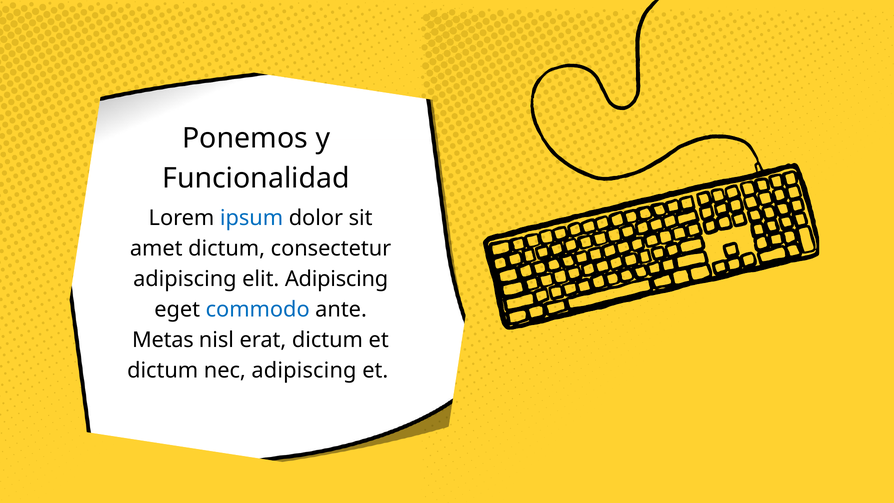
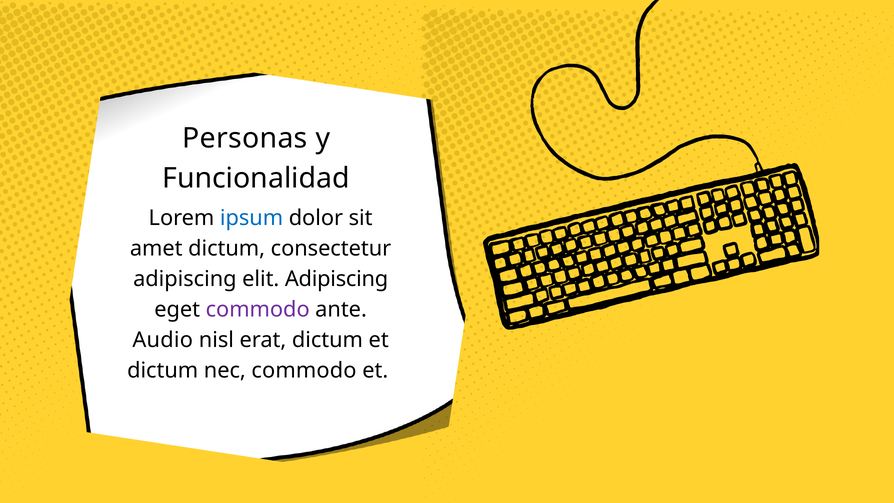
Ponemos: Ponemos -> Personas
commodo at (258, 309) colour: blue -> purple
Metas: Metas -> Audio
nec adipiscing: adipiscing -> commodo
